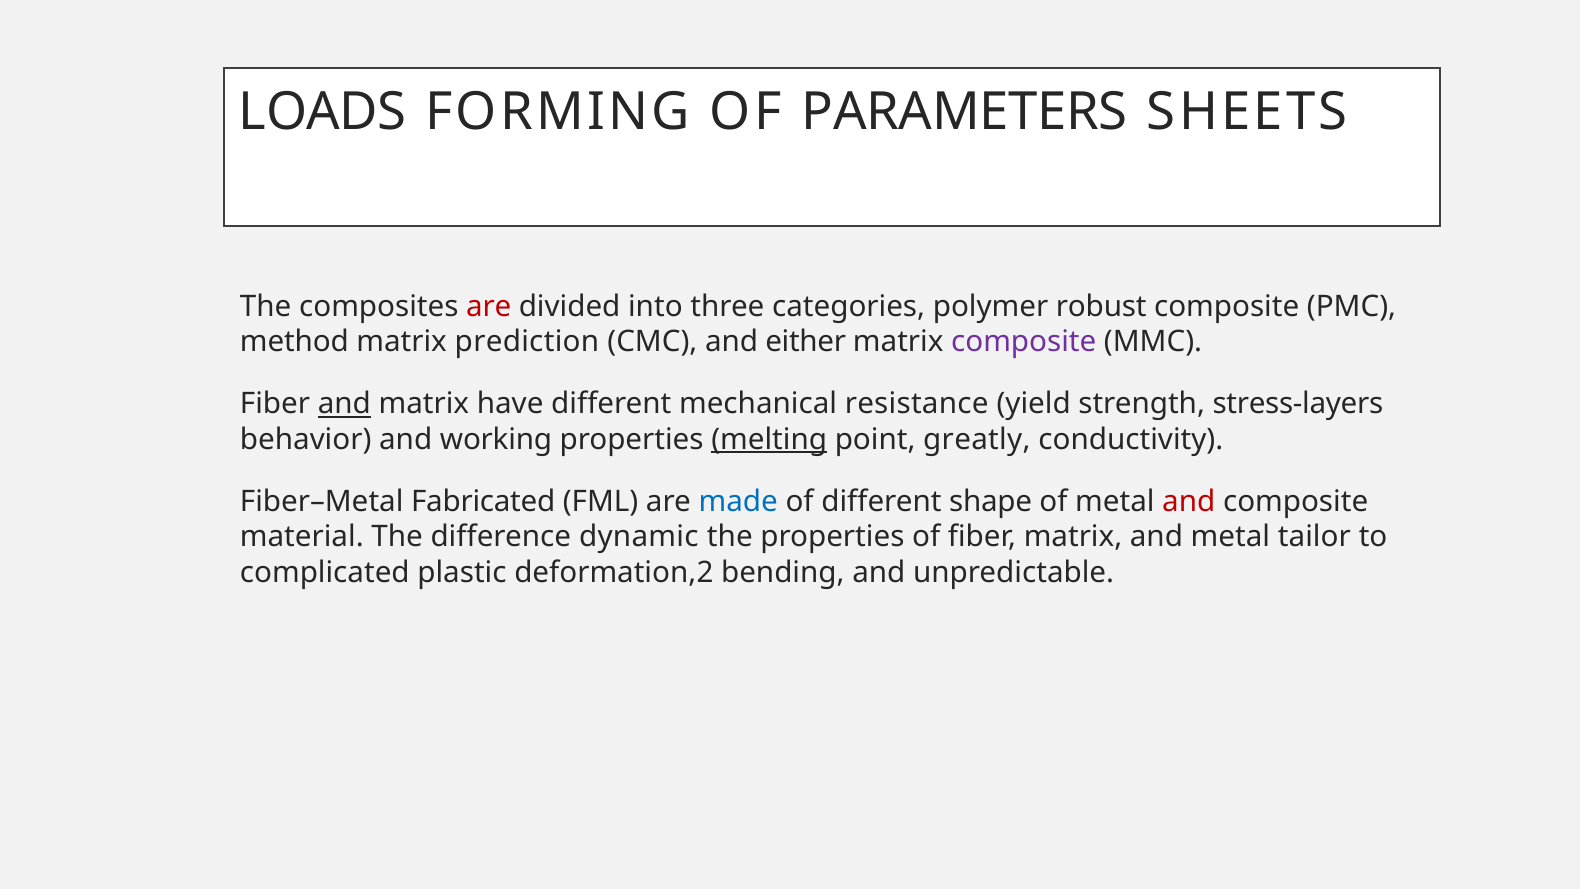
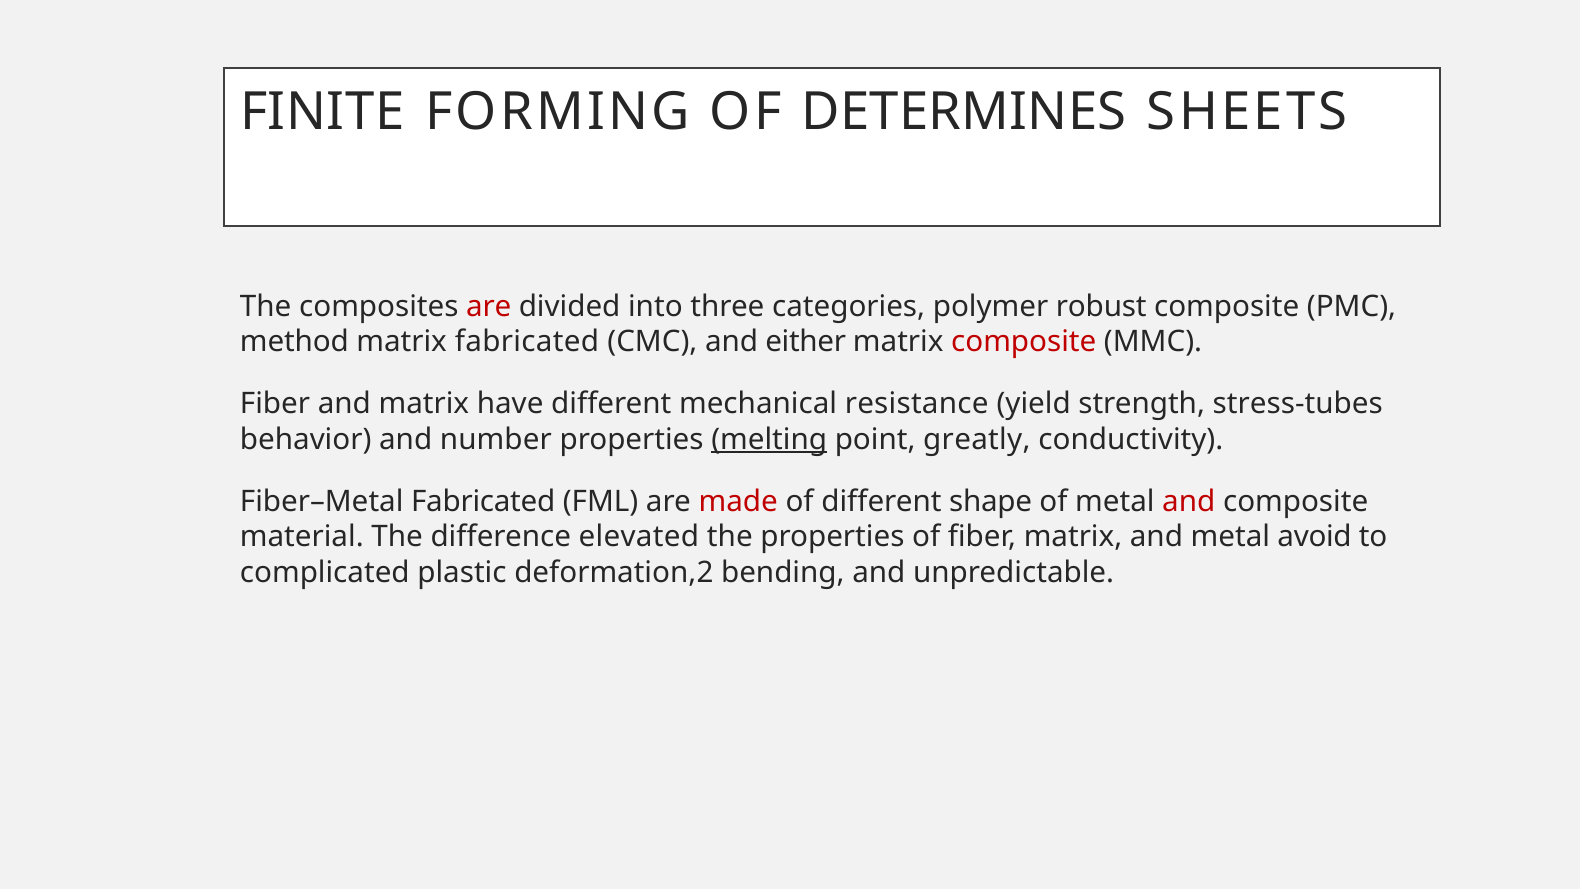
LOADS: LOADS -> FINITE
PARAMETERS: PARAMETERS -> DETERMINES
matrix prediction: prediction -> fabricated
composite at (1024, 342) colour: purple -> red
and at (344, 404) underline: present -> none
stress-layers: stress-layers -> stress-tubes
working: working -> number
made colour: blue -> red
dynamic: dynamic -> elevated
tailor: tailor -> avoid
